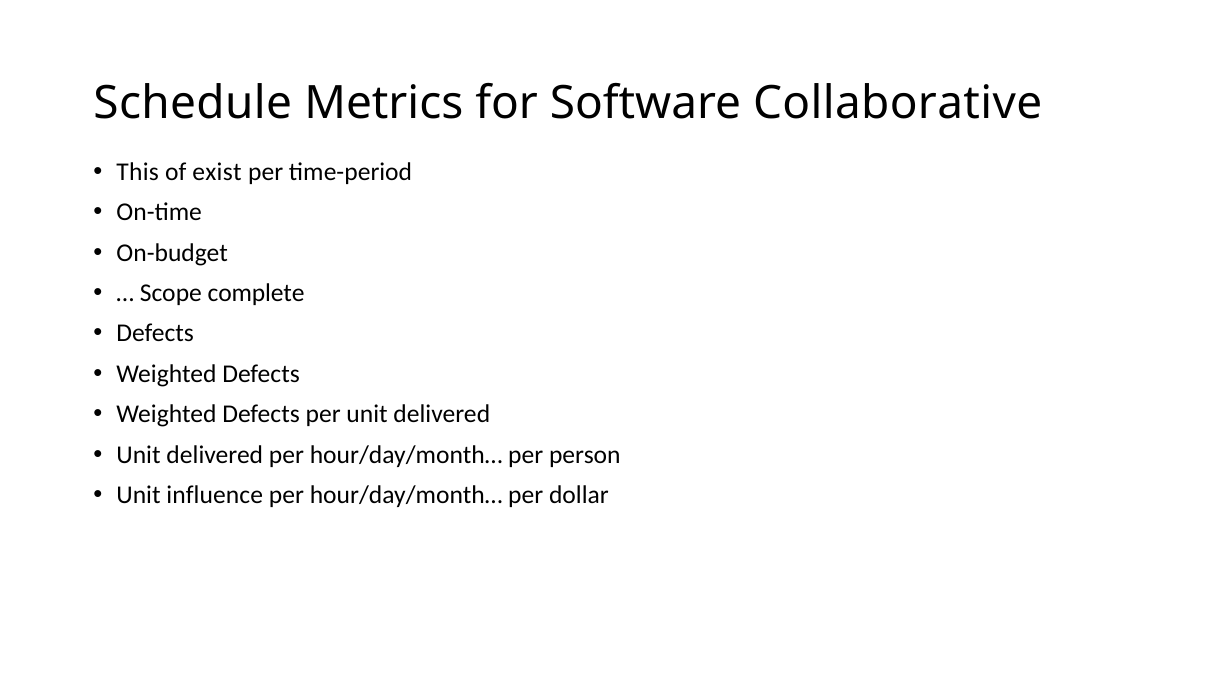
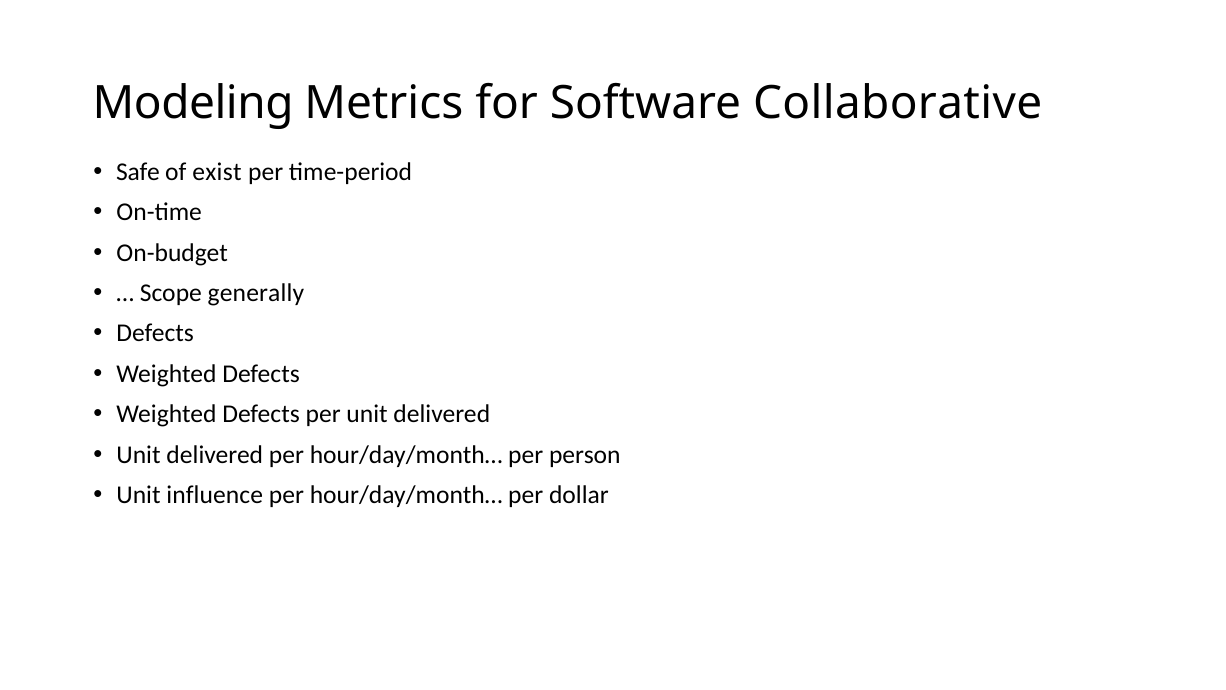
Schedule: Schedule -> Modeling
This: This -> Safe
complete: complete -> generally
